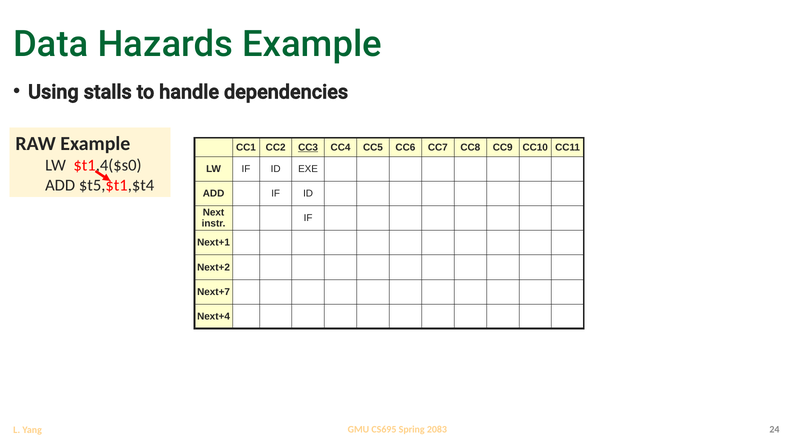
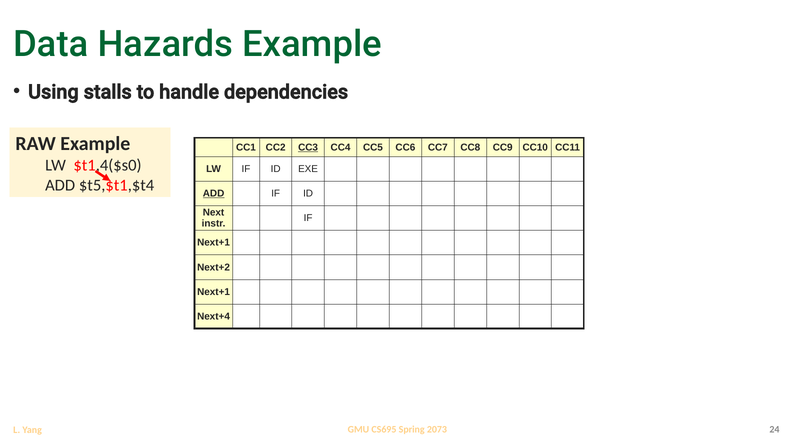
ADD at (214, 194) underline: none -> present
Next+7 at (214, 292): Next+7 -> Next+1
2083: 2083 -> 2073
